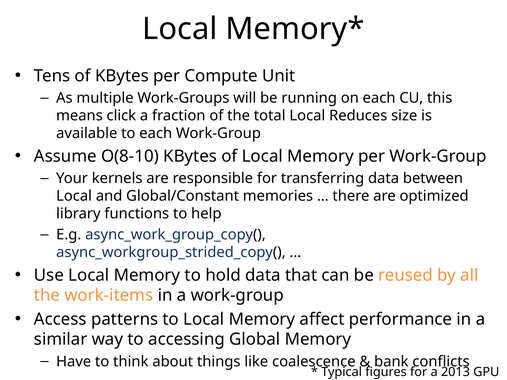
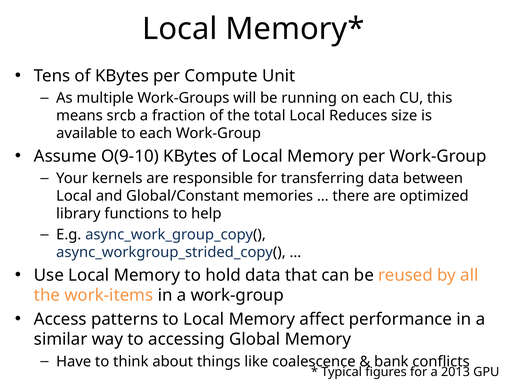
click: click -> srcb
O(8-10: O(8-10 -> O(9-10
